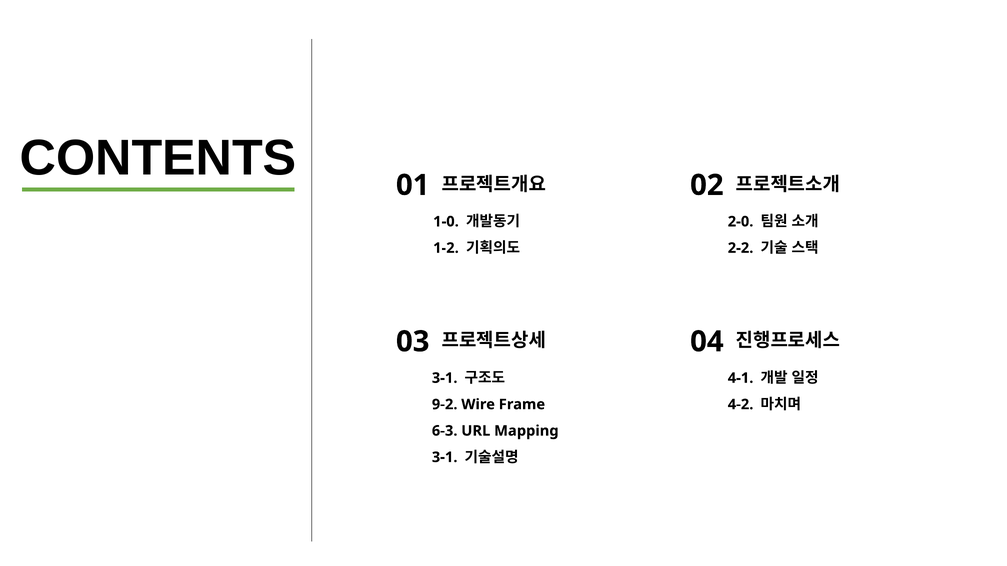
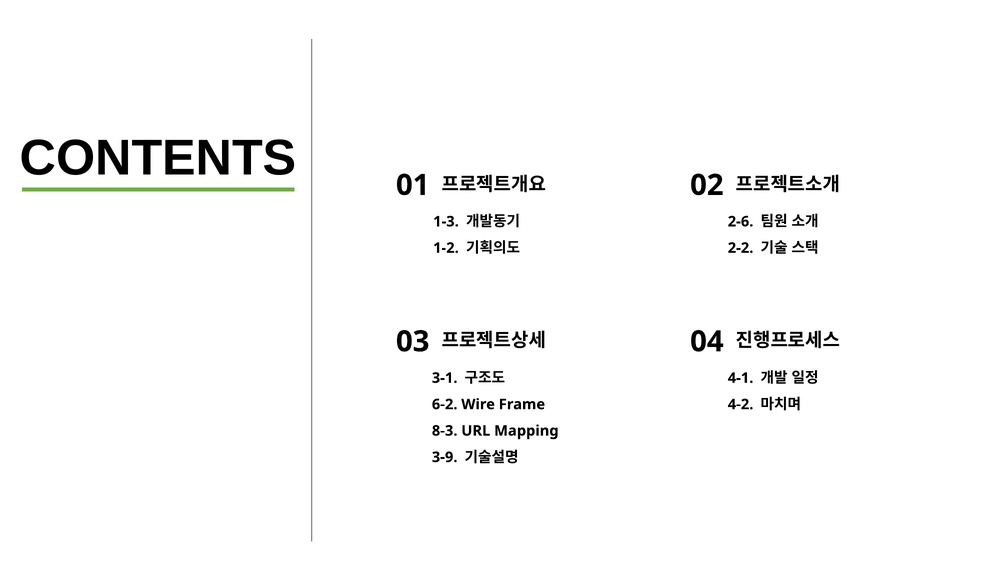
1-0: 1-0 -> 1-3
2-0: 2-0 -> 2-6
9-2: 9-2 -> 6-2
6-3: 6-3 -> 8-3
3-1 at (445, 458): 3-1 -> 3-9
